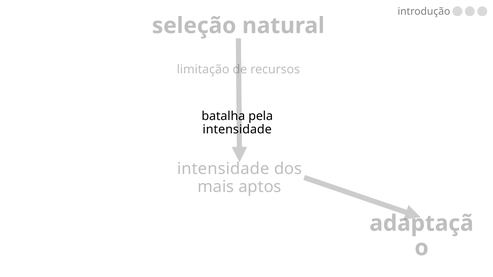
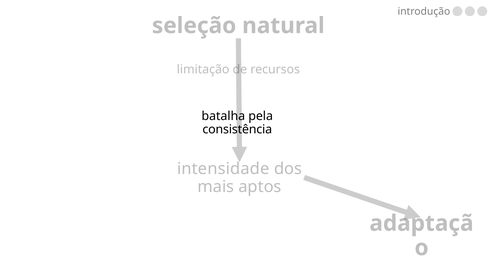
intensidade at (237, 130): intensidade -> consistência
